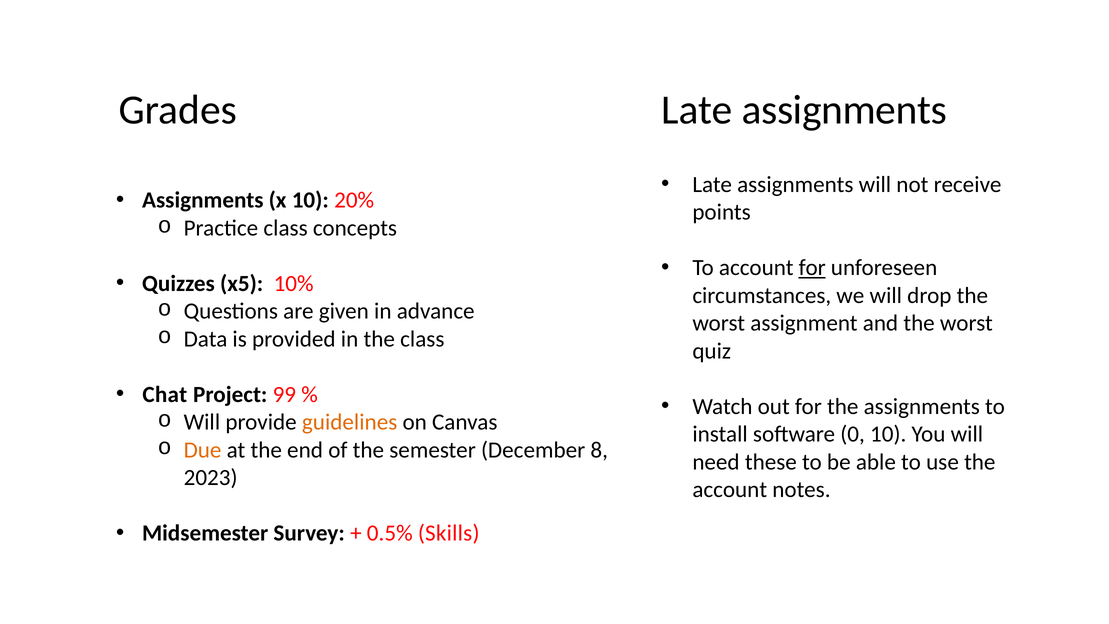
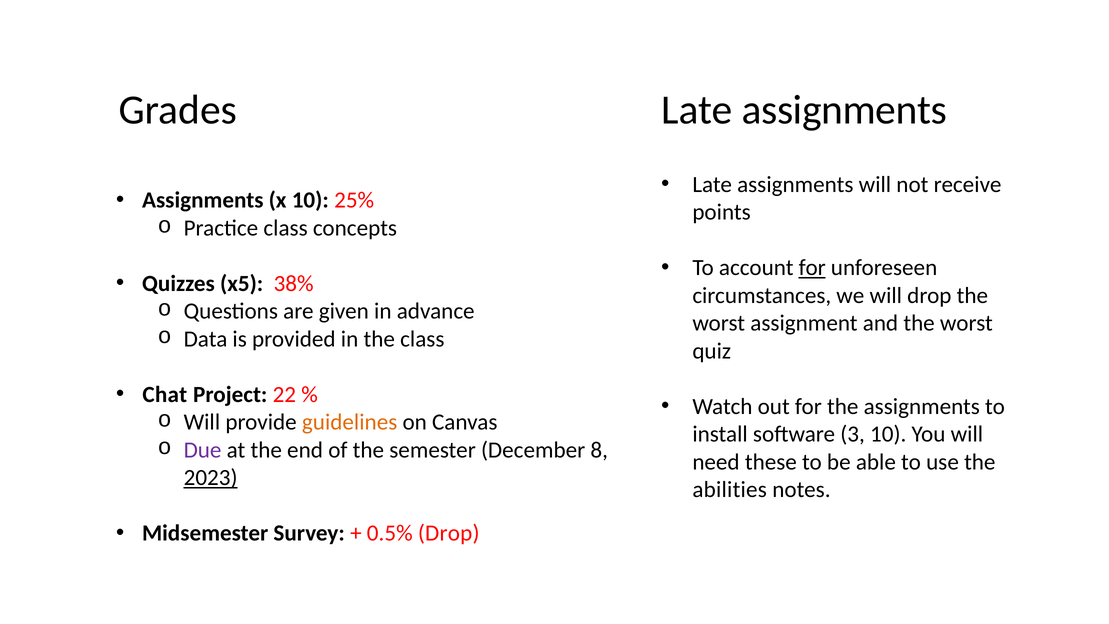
20%: 20% -> 25%
10%: 10% -> 38%
99: 99 -> 22
0: 0 -> 3
Due colour: orange -> purple
2023 underline: none -> present
account at (730, 489): account -> abilities
0.5% Skills: Skills -> Drop
